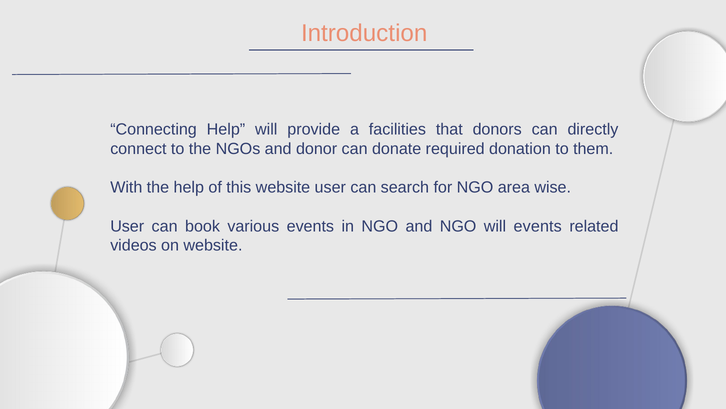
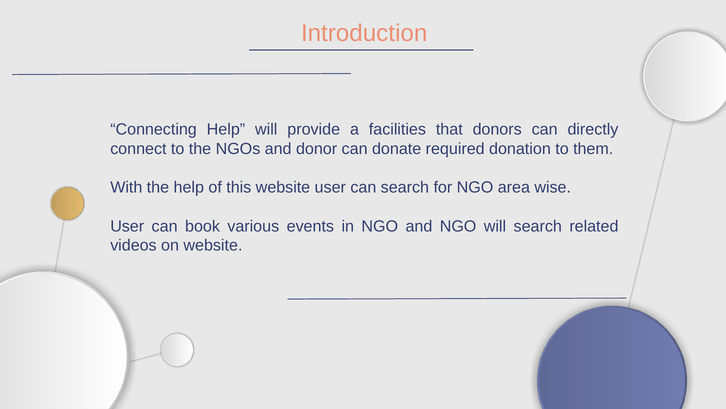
will events: events -> search
